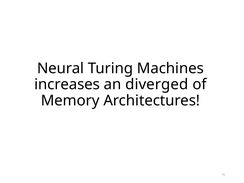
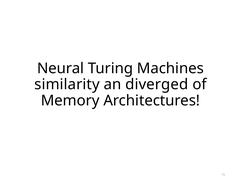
increases: increases -> similarity
